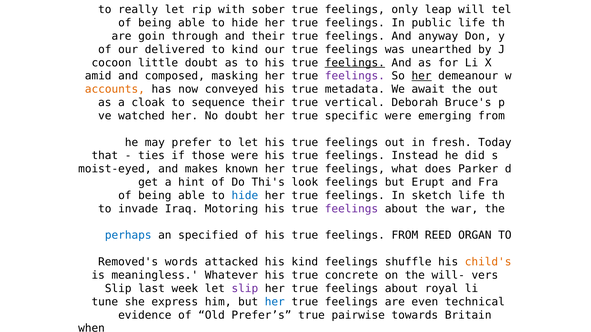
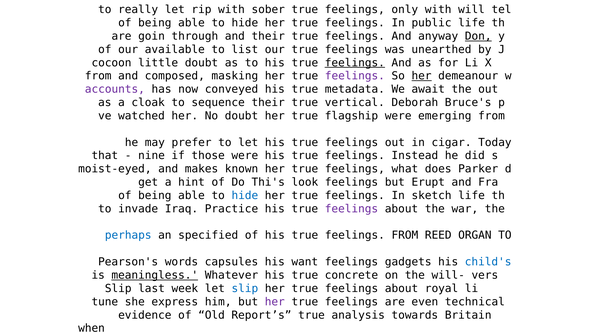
only leap: leap -> with
Don underline: none -> present
delivered: delivered -> available
to kind: kind -> list
amid at (98, 76): amid -> from
accounts colour: orange -> purple
specific: specific -> flagship
fresh: fresh -> cigar
ties: ties -> nine
Motoring: Motoring -> Practice
Removed's: Removed's -> Pearson's
attacked: attacked -> capsules
his kind: kind -> want
shuffle: shuffle -> gadgets
child's colour: orange -> blue
meaningless underline: none -> present
slip at (245, 289) colour: purple -> blue
her at (275, 302) colour: blue -> purple
Prefer’s: Prefer’s -> Report’s
pairwise: pairwise -> analysis
